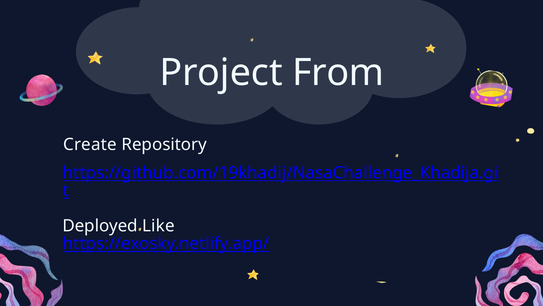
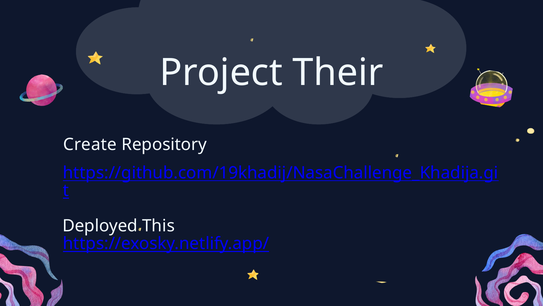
From: From -> Their
Like: Like -> This
